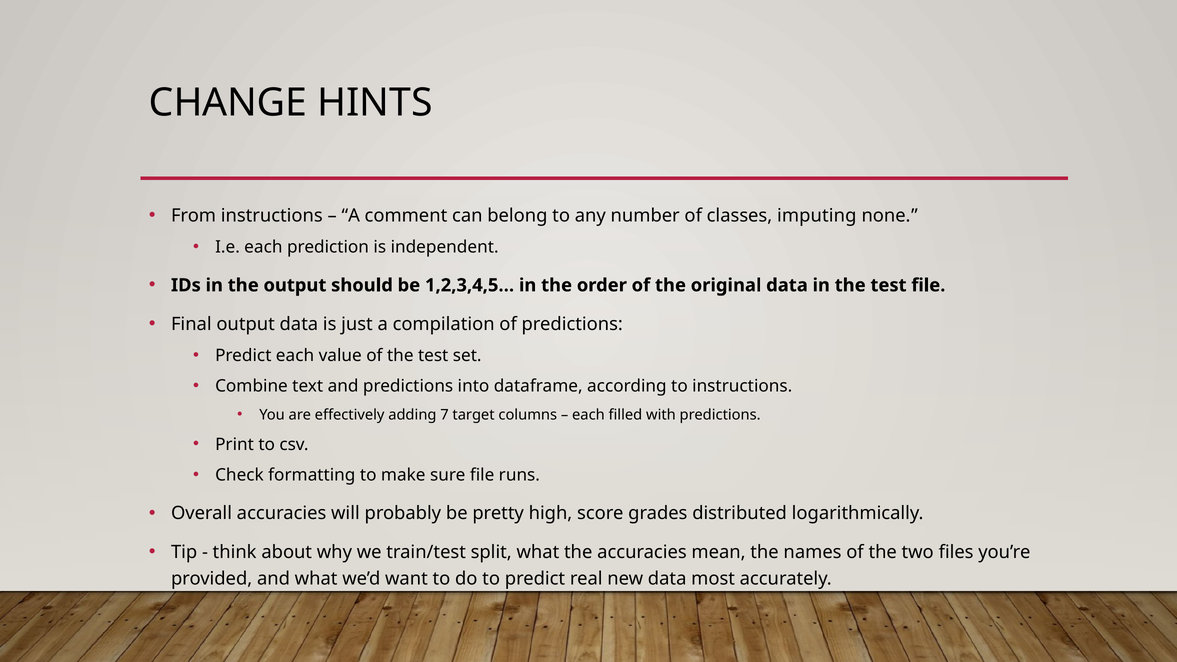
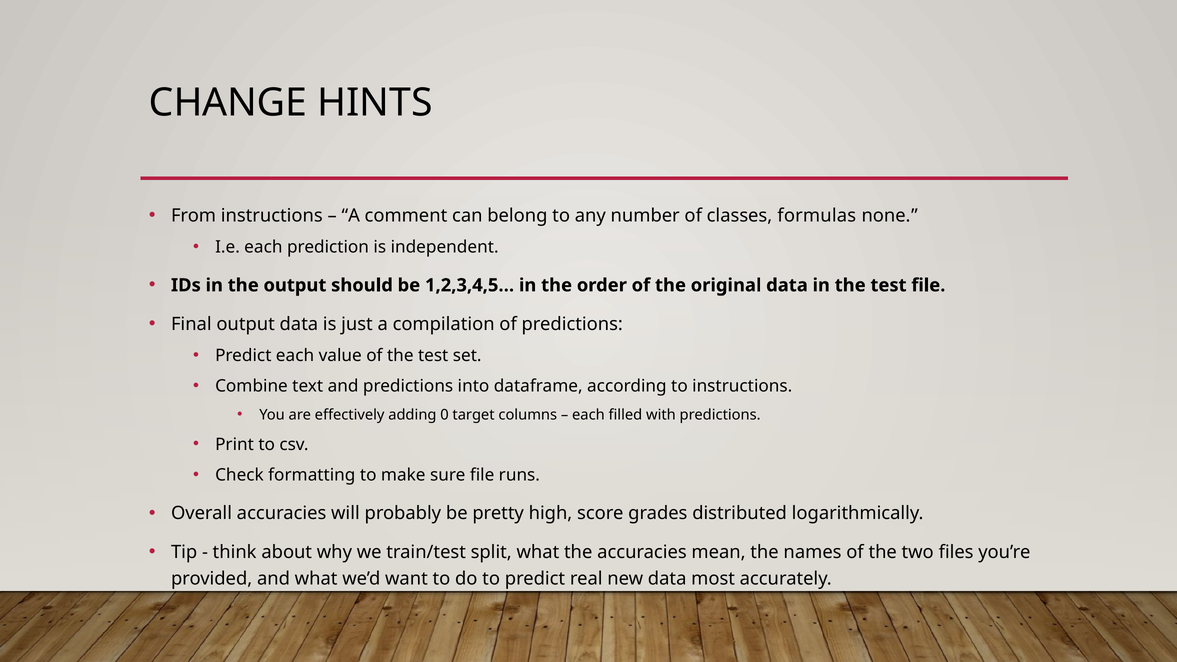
imputing: imputing -> formulas
7: 7 -> 0
